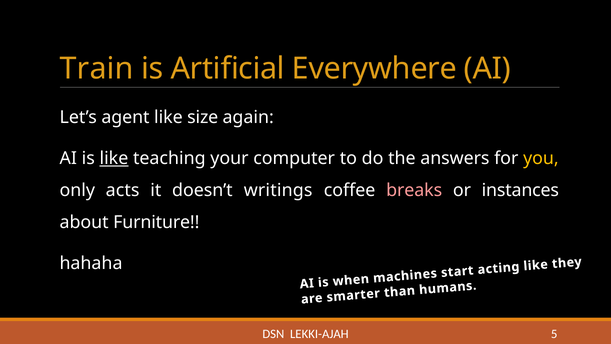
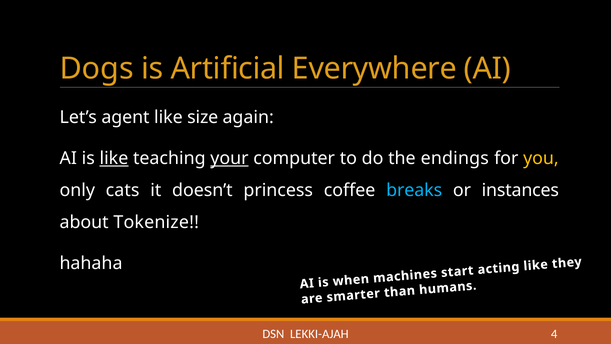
Train: Train -> Dogs
your underline: none -> present
answers: answers -> endings
acts: acts -> cats
writings: writings -> princess
breaks colour: pink -> light blue
Furniture: Furniture -> Tokenize
5: 5 -> 4
